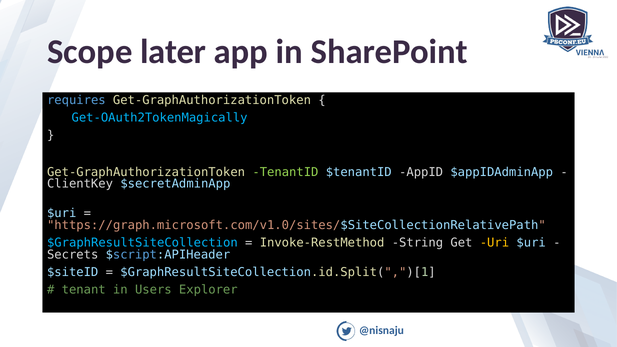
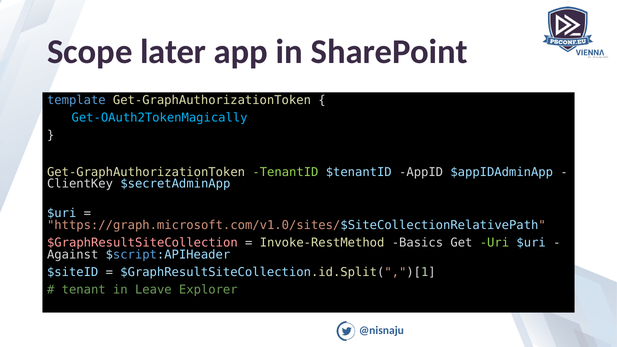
requires: requires -> template
$GraphResultSiteCollection colour: light blue -> pink
String: String -> Basics
Uri colour: yellow -> light green
Secrets: Secrets -> Against
Users: Users -> Leave
